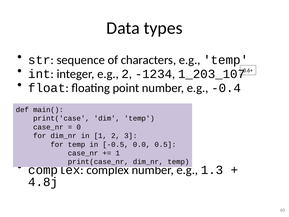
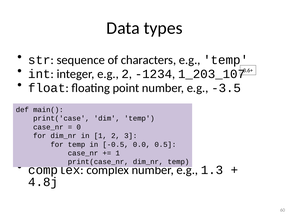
-0.4: -0.4 -> -3.5
